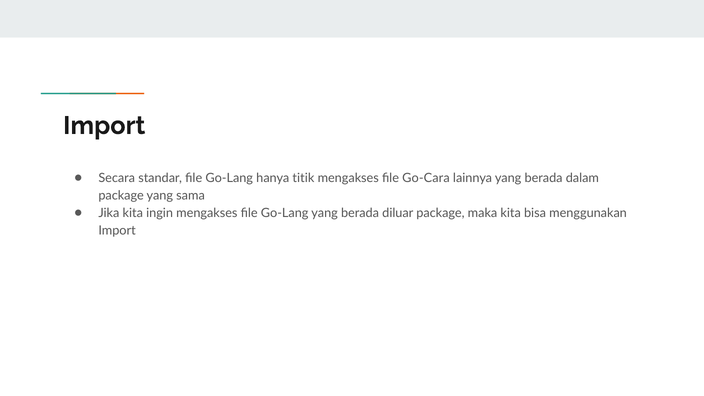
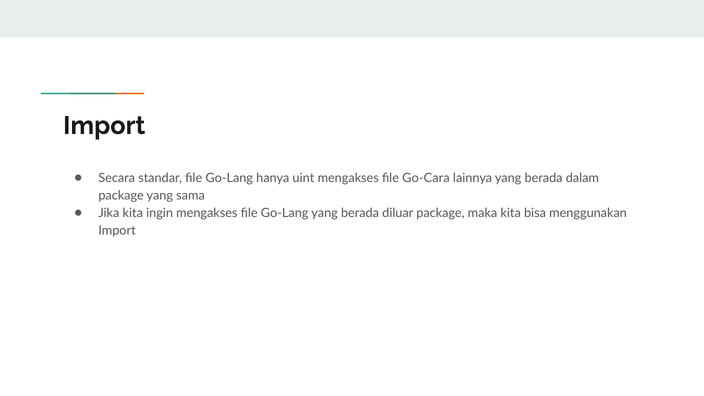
titik: titik -> uint
